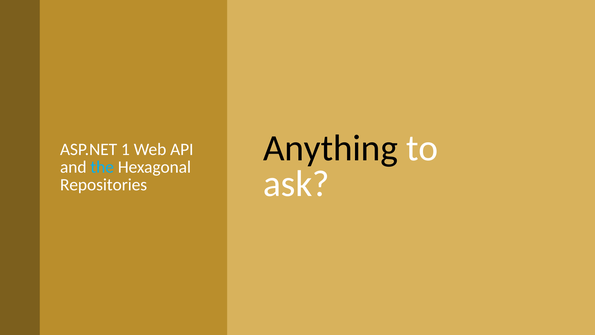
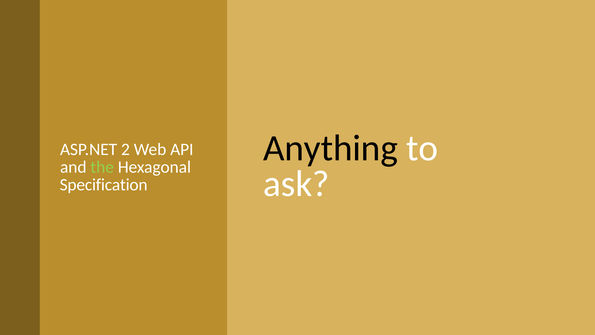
1: 1 -> 2
the colour: light blue -> light green
Repositories: Repositories -> Specification
